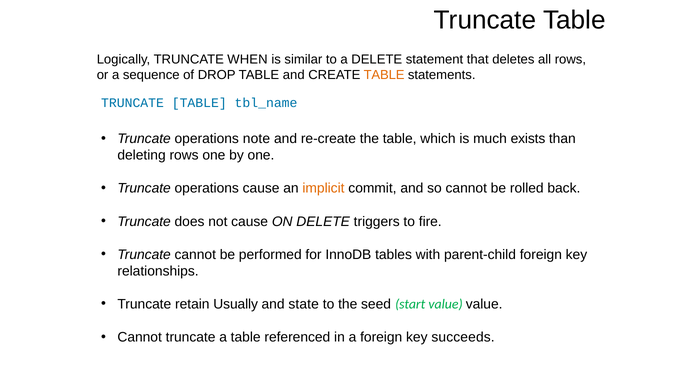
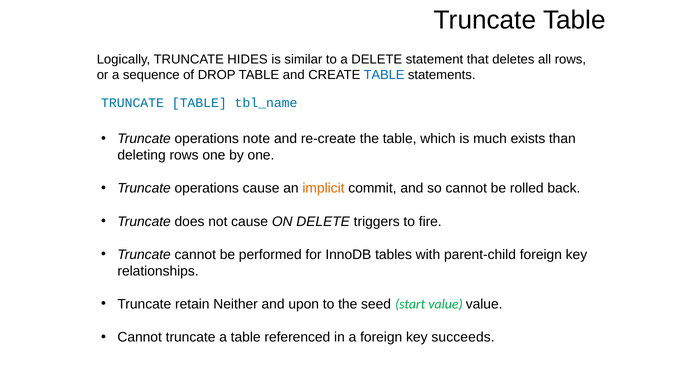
WHEN: WHEN -> HIDES
TABLE at (384, 75) colour: orange -> blue
Usually: Usually -> Neither
state: state -> upon
